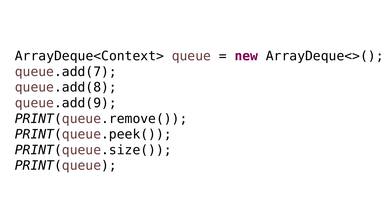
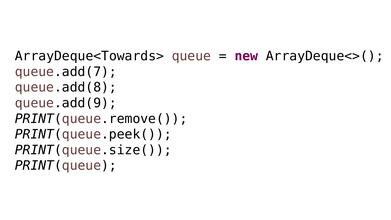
ArrayDeque<Context>: ArrayDeque<Context> -> ArrayDeque<Towards>
